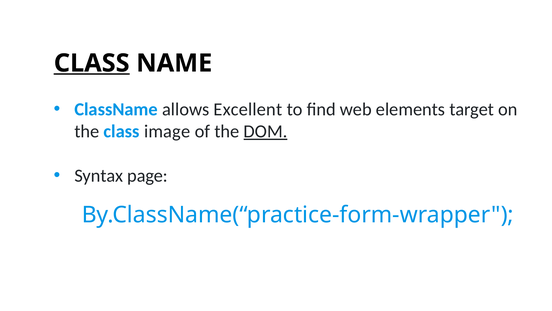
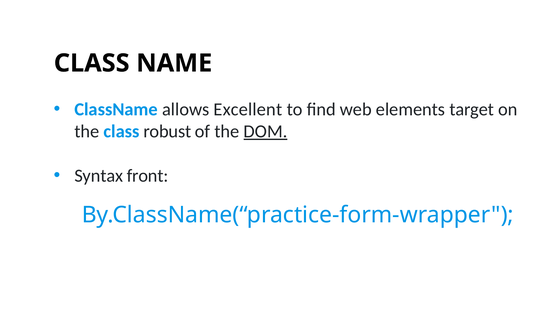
CLASS at (92, 63) underline: present -> none
image: image -> robust
page: page -> front
